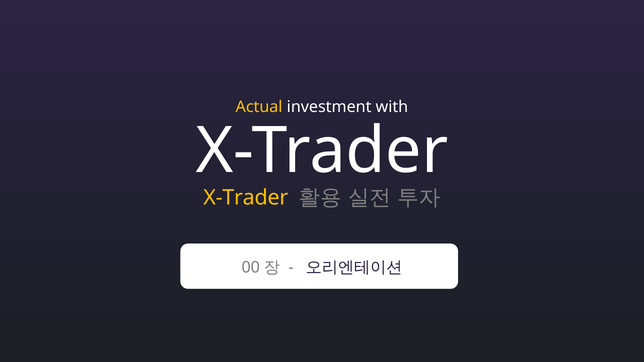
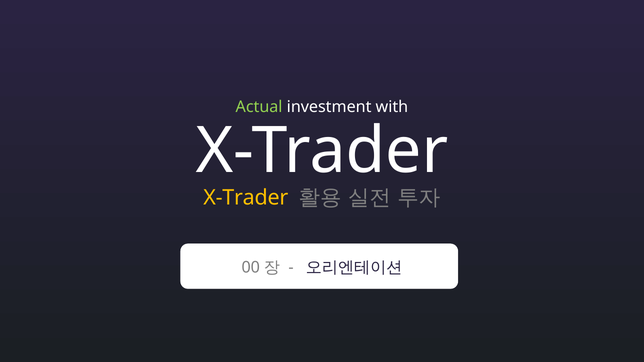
Actual colour: yellow -> light green
